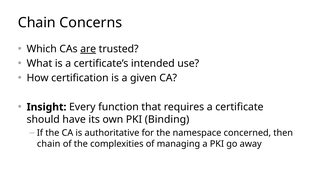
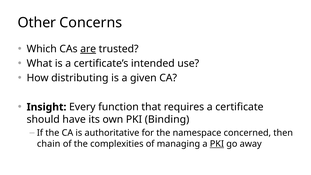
Chain at (37, 23): Chain -> Other
certification: certification -> distributing
PKI at (217, 144) underline: none -> present
